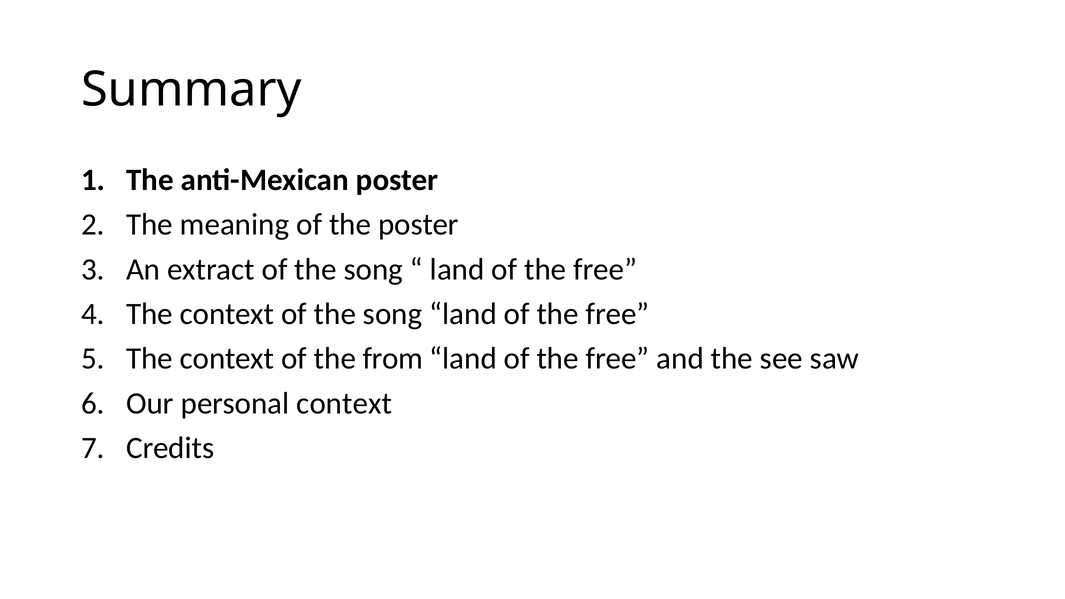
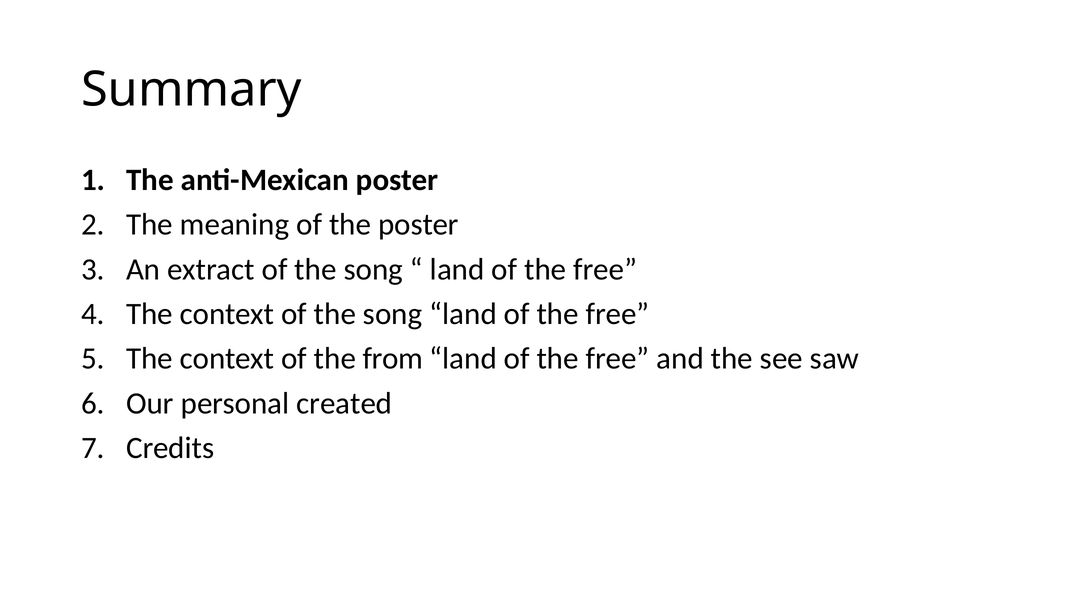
personal context: context -> created
